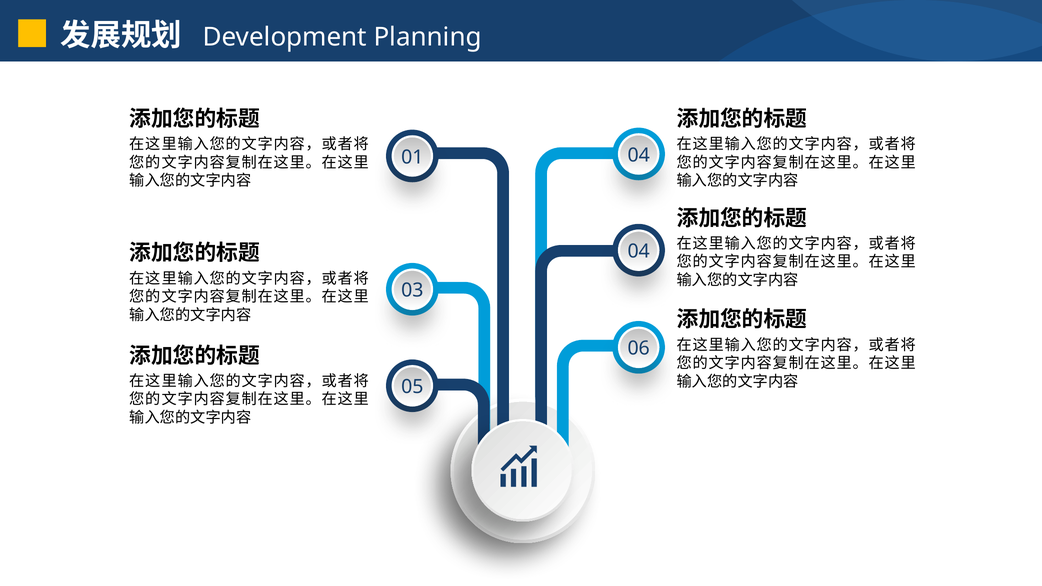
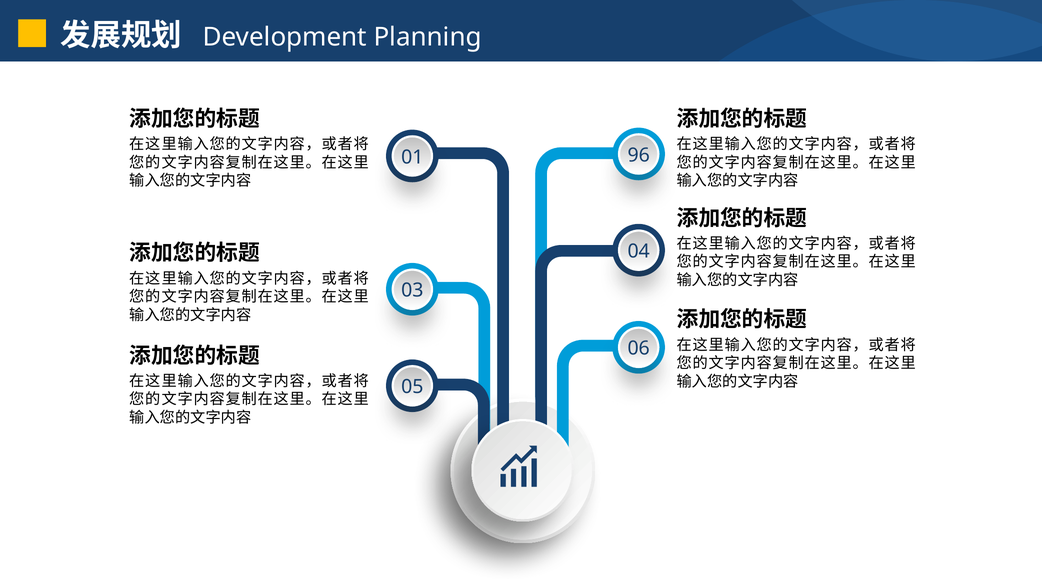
01 04: 04 -> 96
